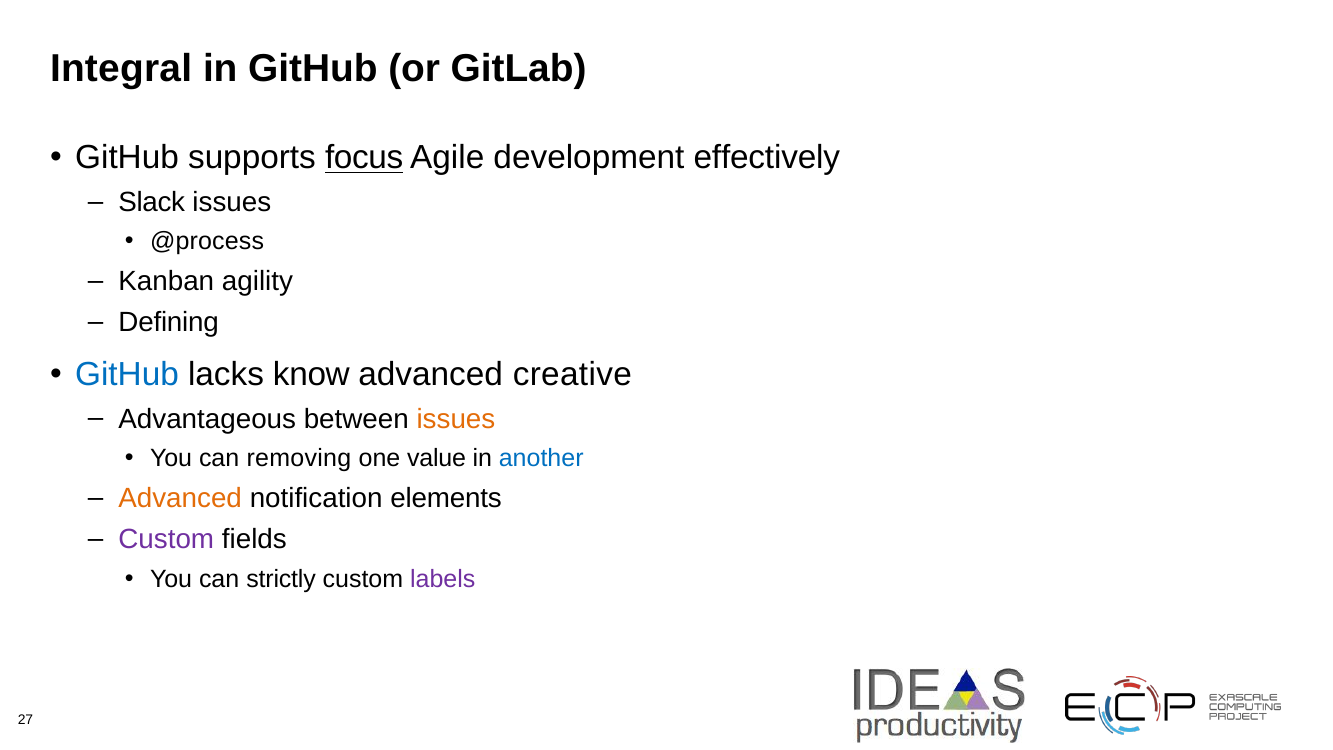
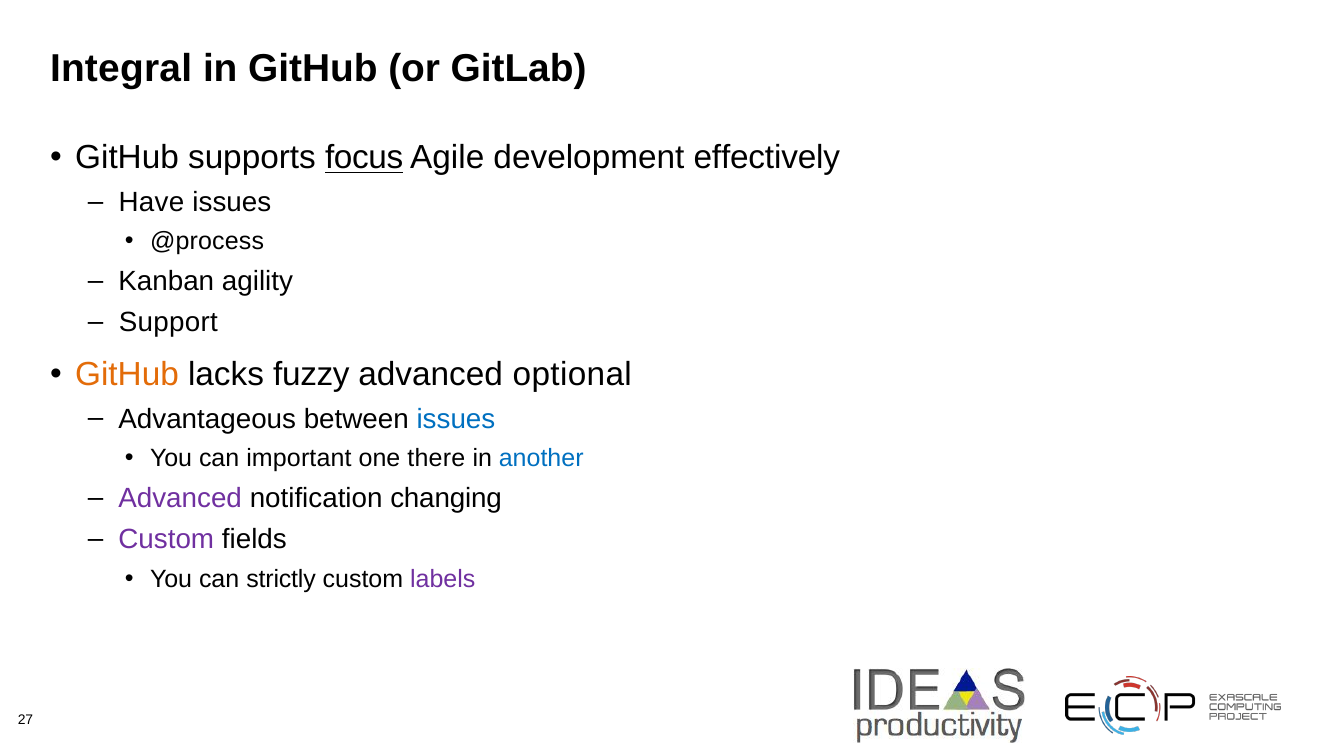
Slack: Slack -> Have
Defining: Defining -> Support
GitHub at (127, 375) colour: blue -> orange
know: know -> fuzzy
creative: creative -> optional
issues at (456, 419) colour: orange -> blue
removing: removing -> important
value: value -> there
Advanced at (180, 498) colour: orange -> purple
elements: elements -> changing
